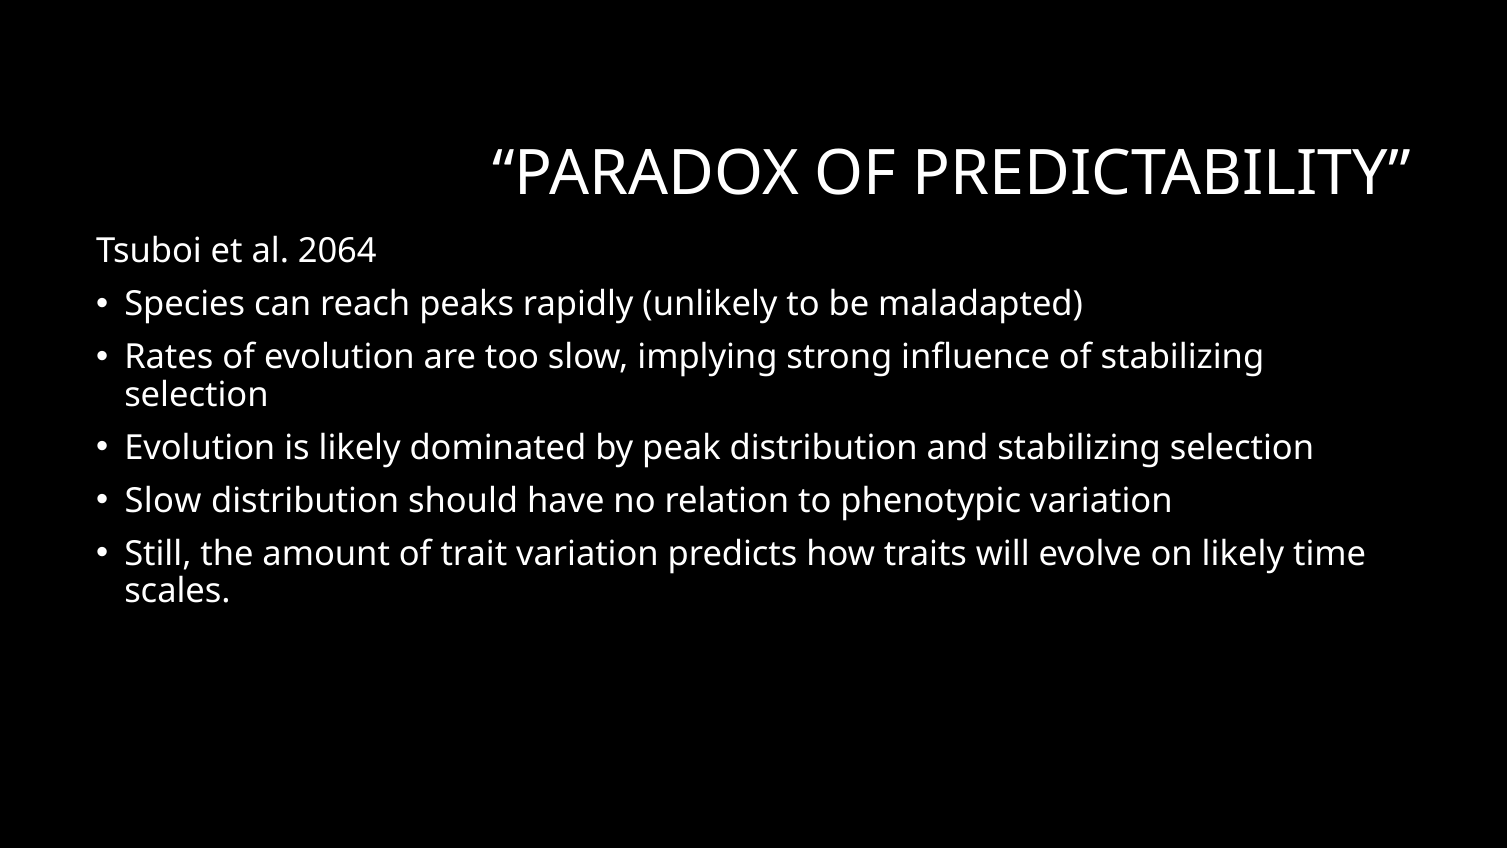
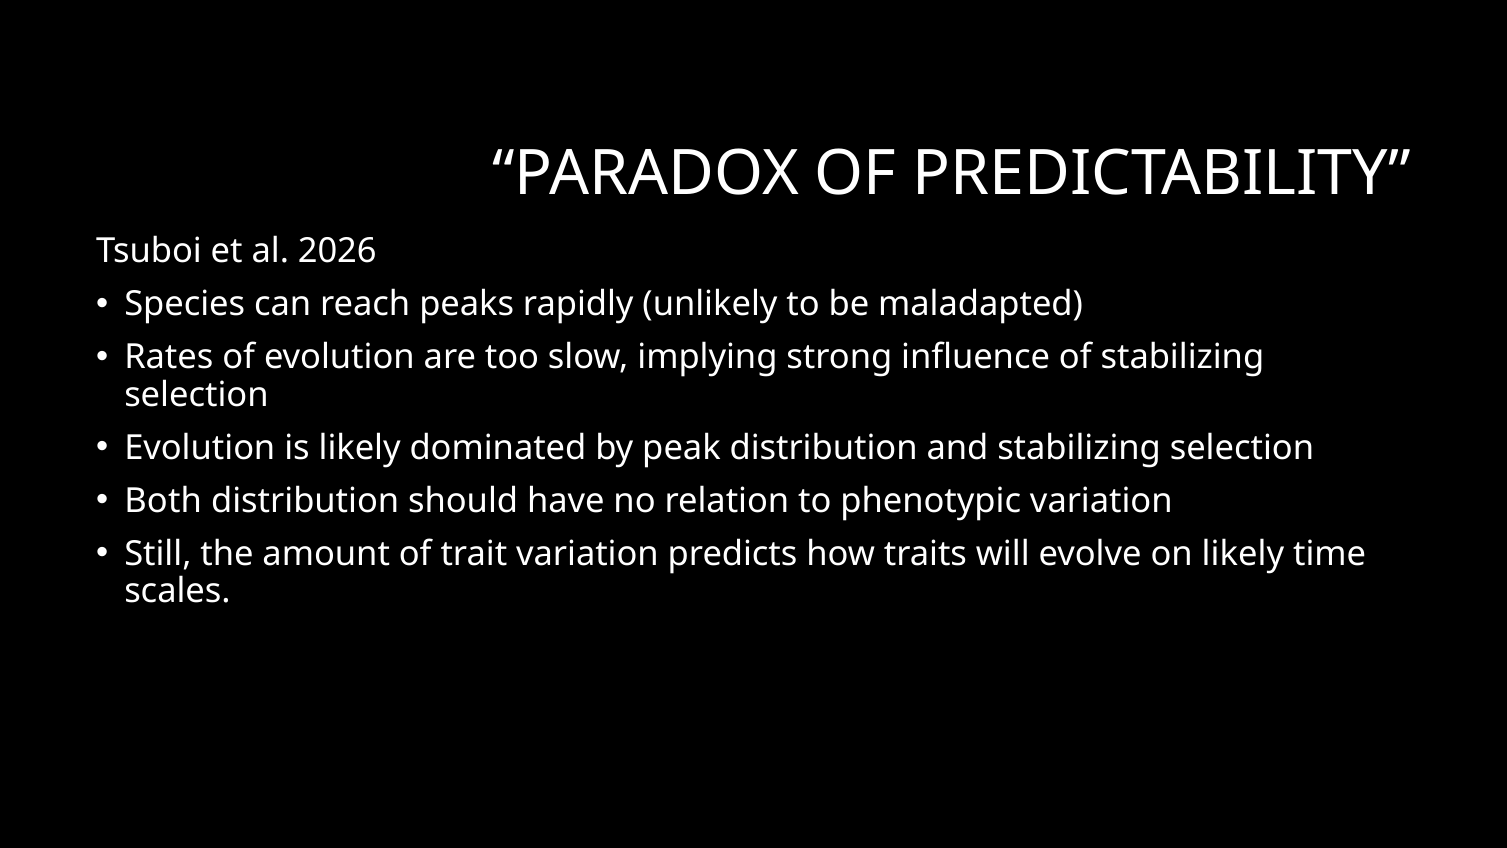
2064: 2064 -> 2026
Slow at (163, 500): Slow -> Both
